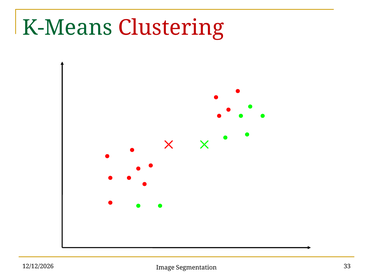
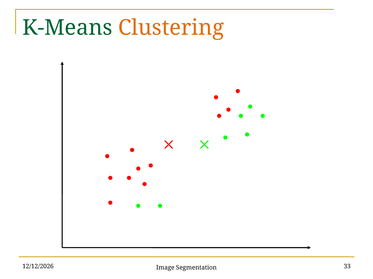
Clustering colour: red -> orange
